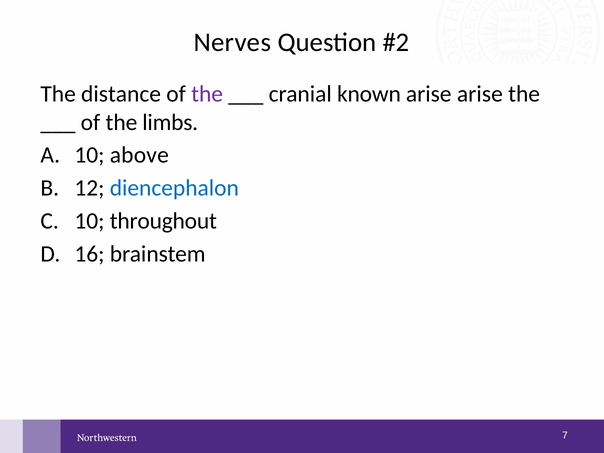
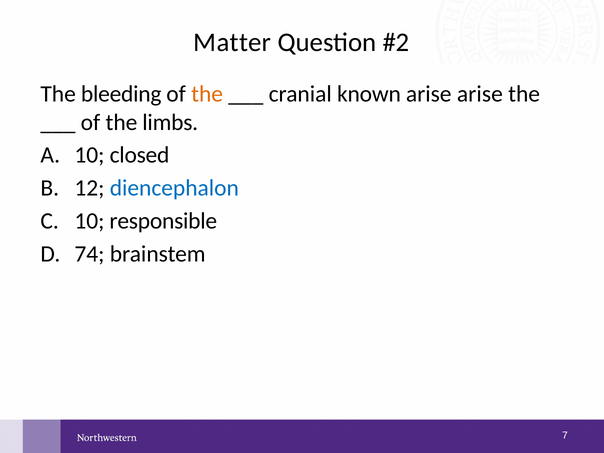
Nerves: Nerves -> Matter
distance: distance -> bleeding
the at (207, 94) colour: purple -> orange
above: above -> closed
throughout: throughout -> responsible
16: 16 -> 74
